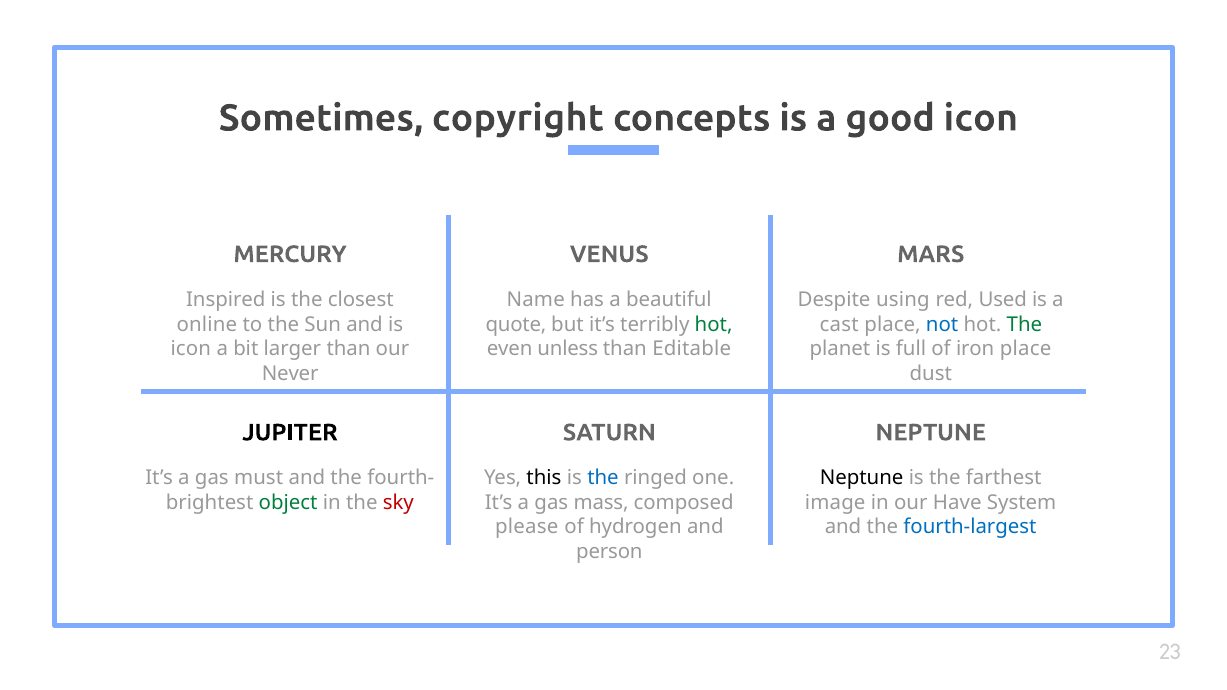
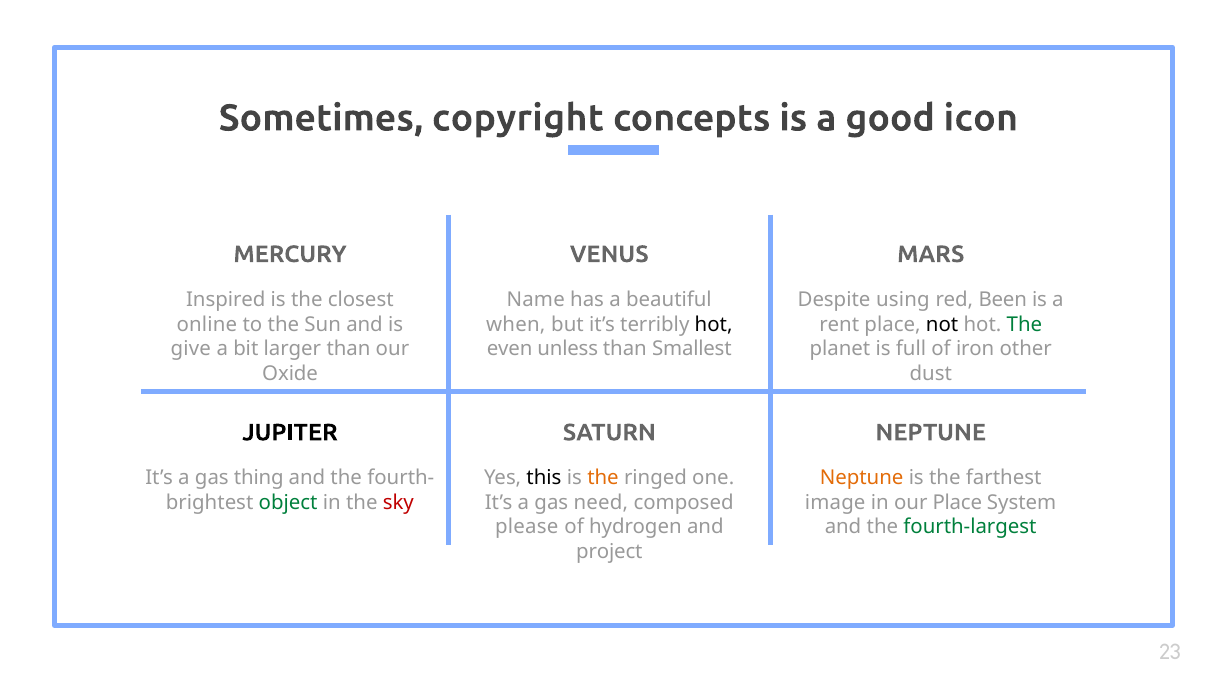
Used: Used -> Been
quote: quote -> when
hot at (714, 324) colour: green -> black
cast: cast -> rent
not colour: blue -> black
icon at (191, 349): icon -> give
Editable: Editable -> Smallest
iron place: place -> other
Never: Never -> Oxide
must: must -> thing
the at (603, 478) colour: blue -> orange
Neptune at (862, 478) colour: black -> orange
mass: mass -> need
our Have: Have -> Place
fourth-largest colour: blue -> green
person: person -> project
